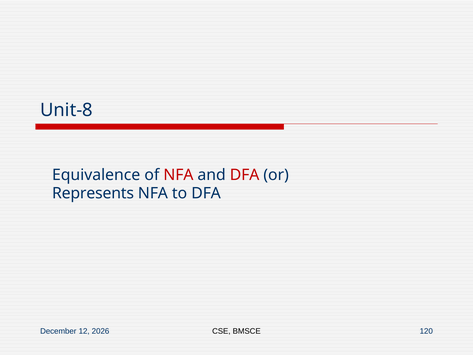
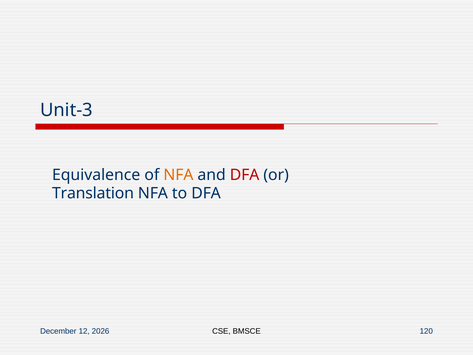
Unit-8: Unit-8 -> Unit-3
NFA at (178, 175) colour: red -> orange
Represents: Represents -> Translation
